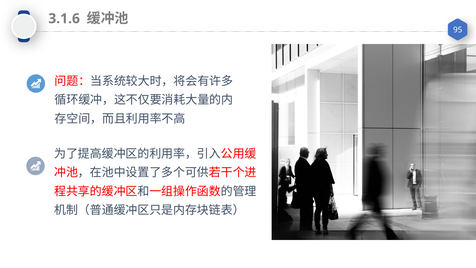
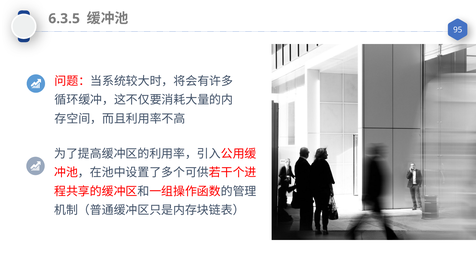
3.1.6: 3.1.6 -> 6.3.5
